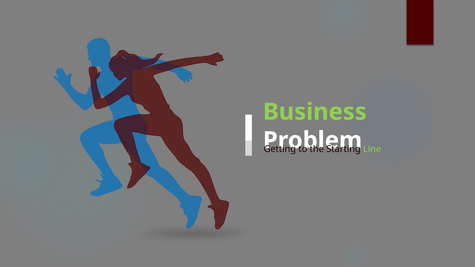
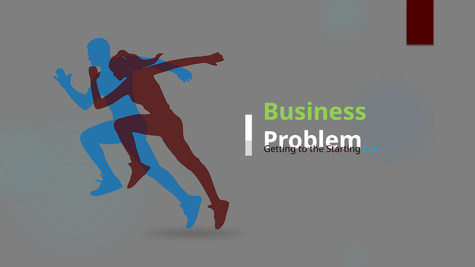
Line colour: light green -> light blue
